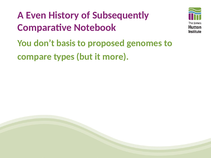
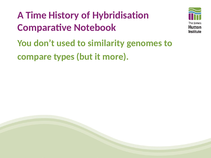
Even: Even -> Time
Subsequently: Subsequently -> Hybridisation
basis: basis -> used
proposed: proposed -> similarity
